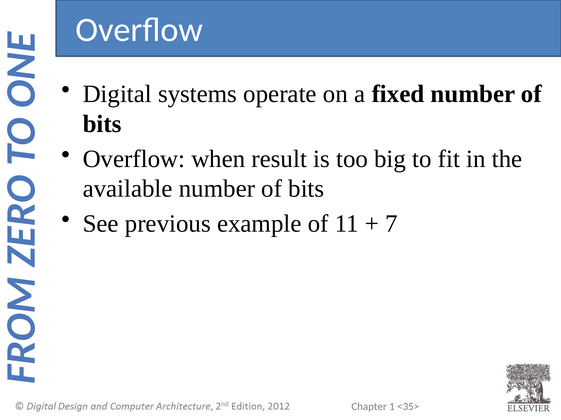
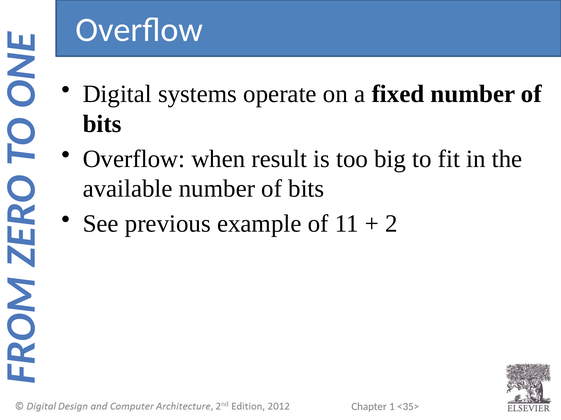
7: 7 -> 2
